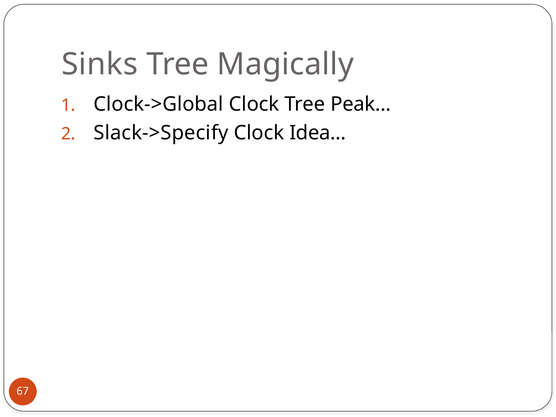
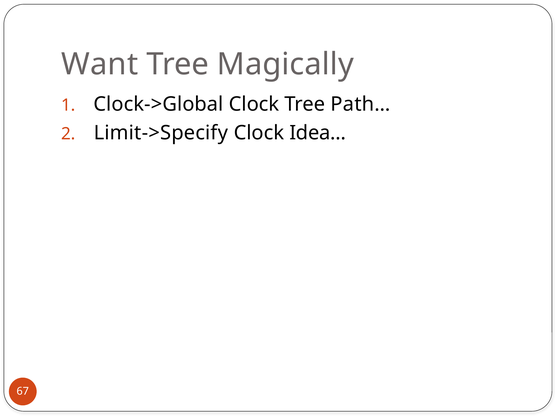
Sinks: Sinks -> Want
Peak…: Peak… -> Path…
Slack->Specify: Slack->Specify -> Limit->Specify
